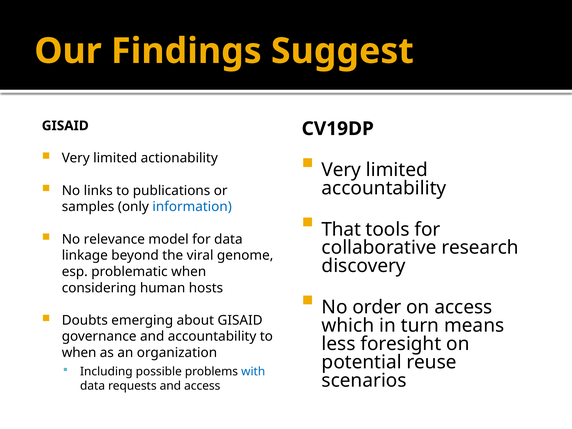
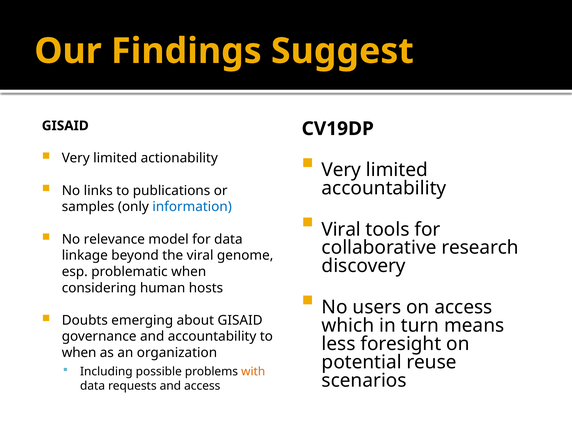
That at (341, 229): That -> Viral
order: order -> users
with colour: blue -> orange
